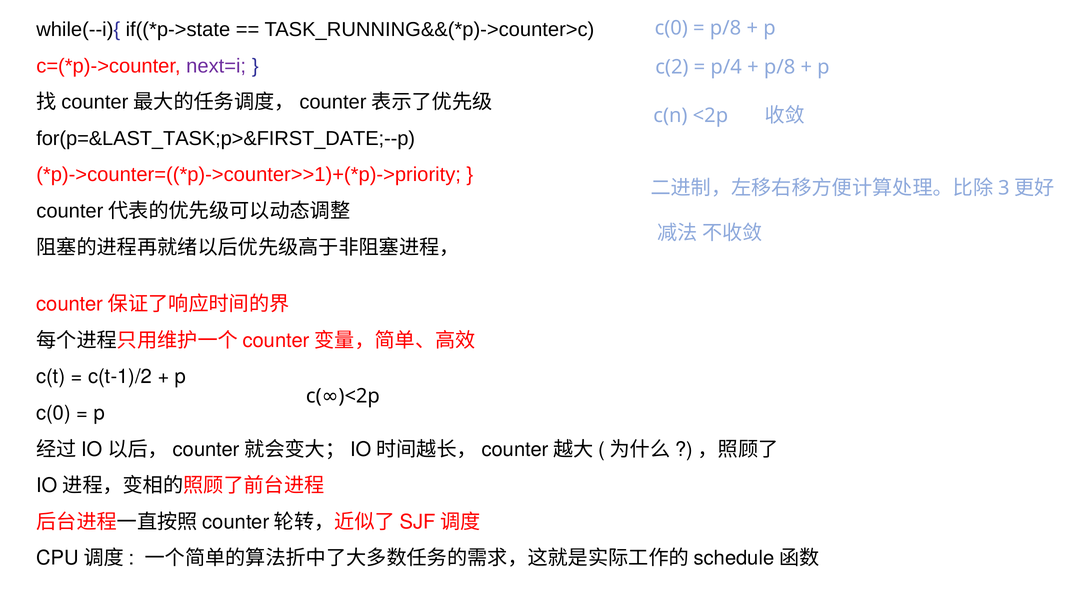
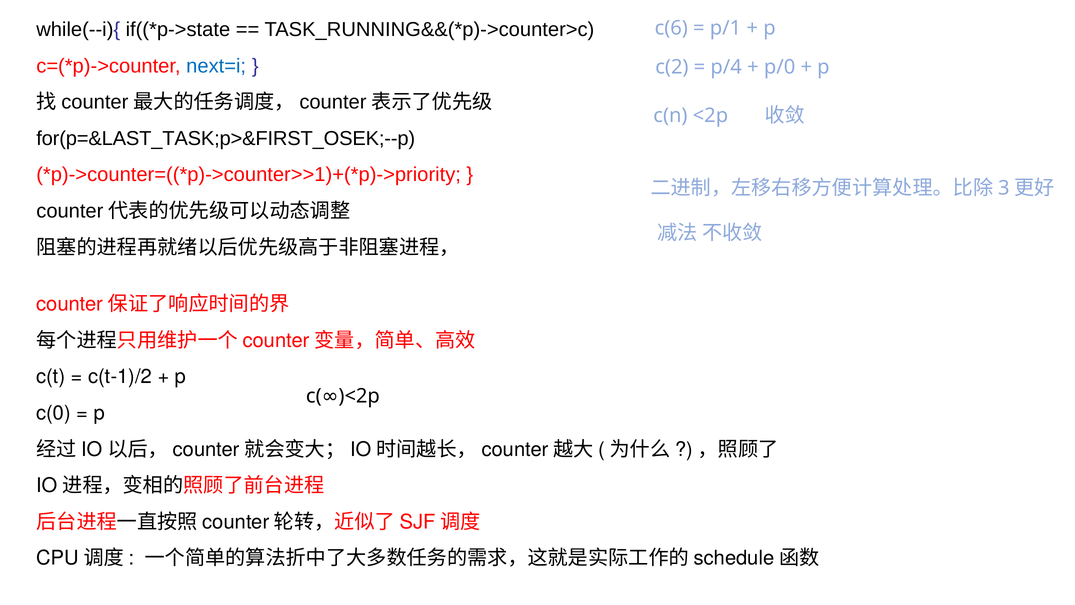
c(0 at (671, 28): c(0 -> c(6
p/8 at (726, 28): p/8 -> p/1
next=i colour: purple -> blue
p/8 at (780, 67): p/8 -> p/0
for(p=&LAST_TASK;p>&FIRST_DATE;--p: for(p=&LAST_TASK;p>&FIRST_DATE;--p -> for(p=&LAST_TASK;p>&FIRST_OSEK;--p
